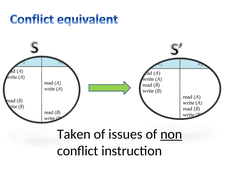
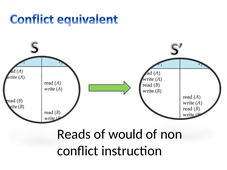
Taken: Taken -> Reads
issues: issues -> would
non underline: present -> none
